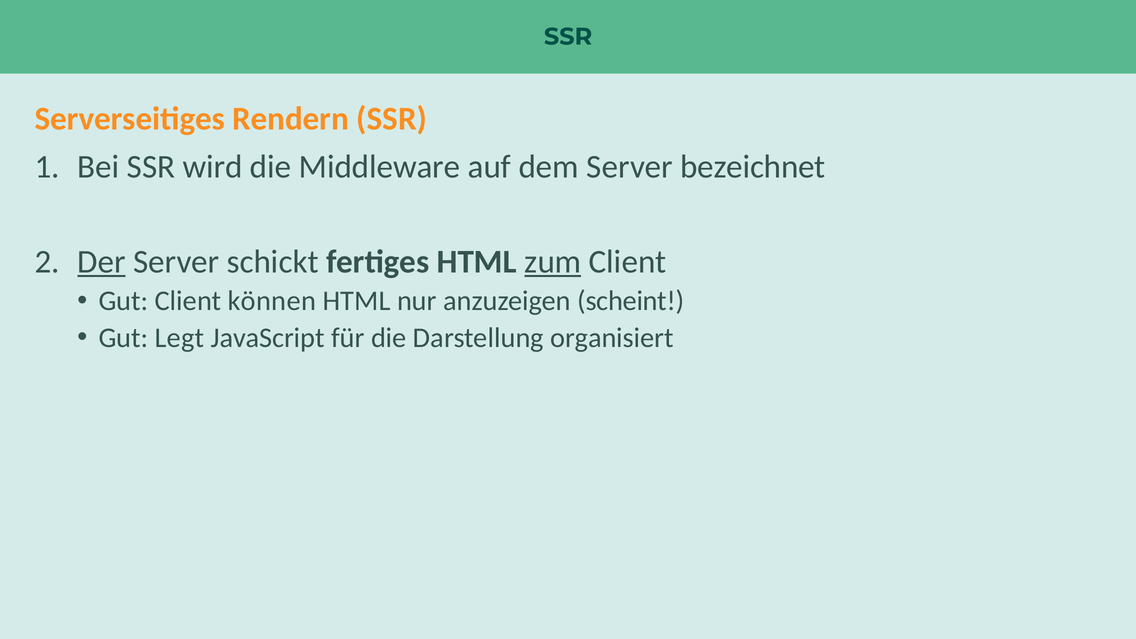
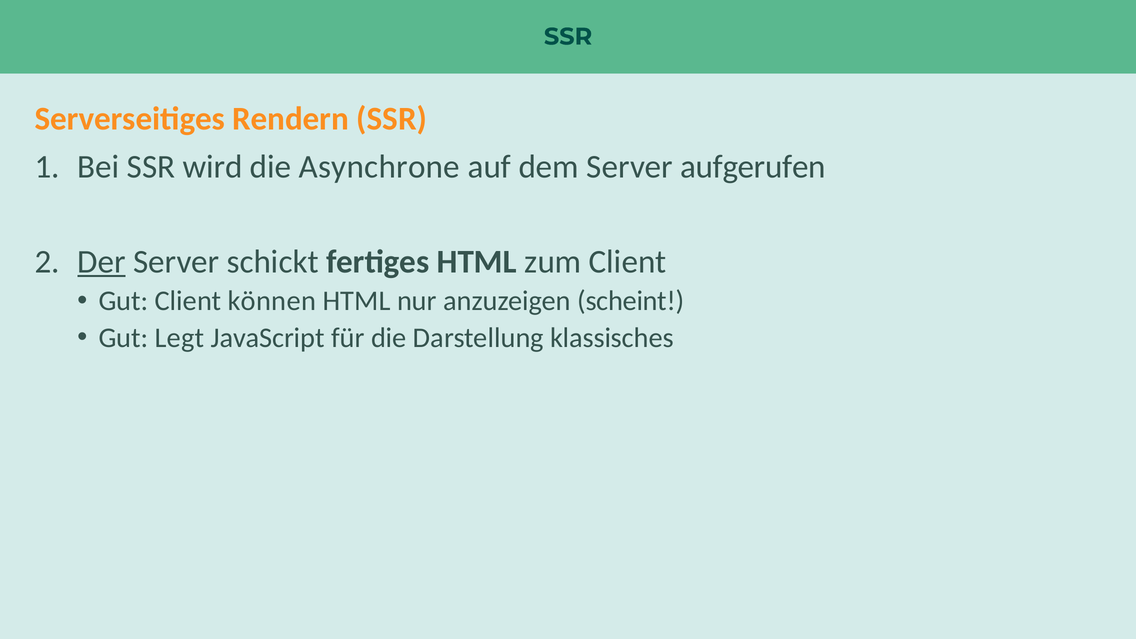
Middleware: Middleware -> Asynchrone
bezeichnet: bezeichnet -> aufgerufen
zum underline: present -> none
organisiert: organisiert -> klassisches
